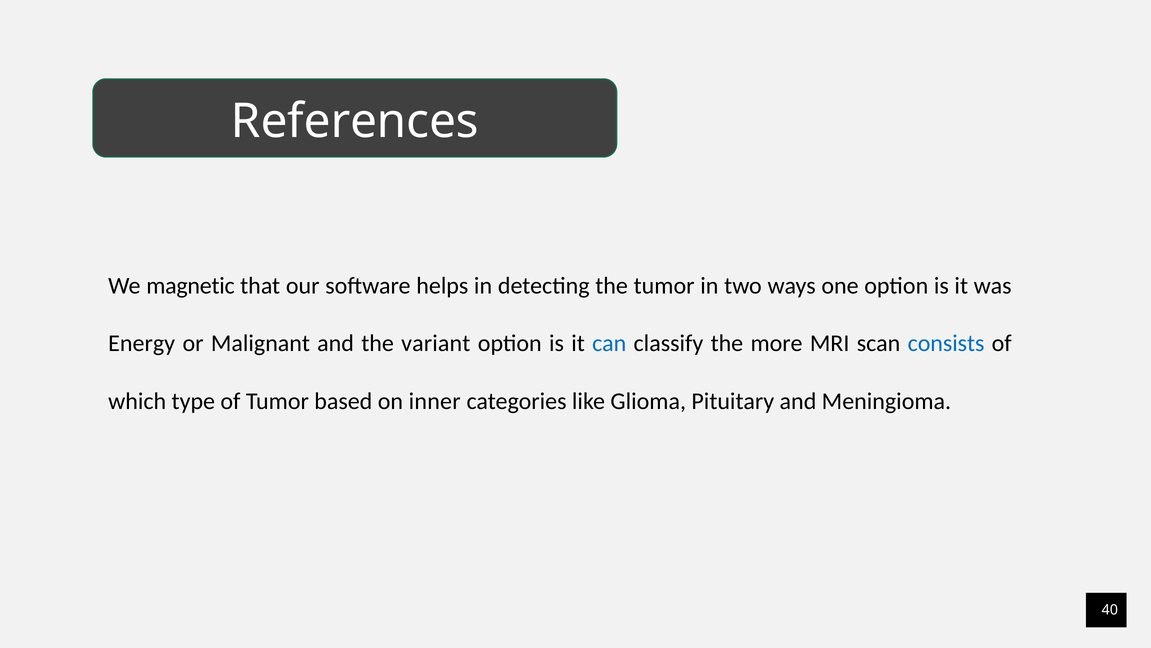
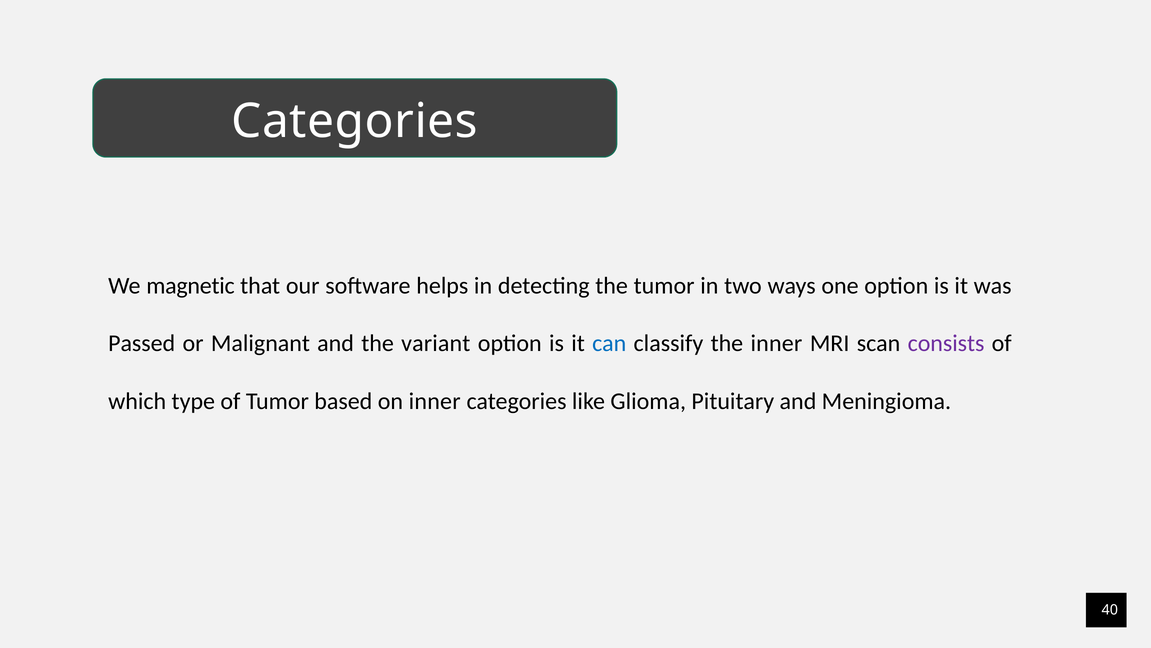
References at (355, 121): References -> Categories
Energy: Energy -> Passed
the more: more -> inner
consists colour: blue -> purple
